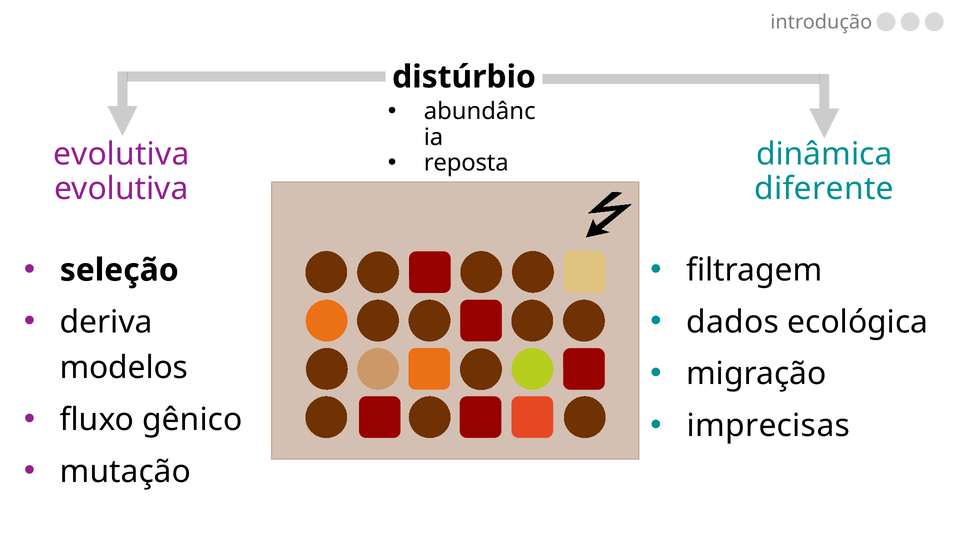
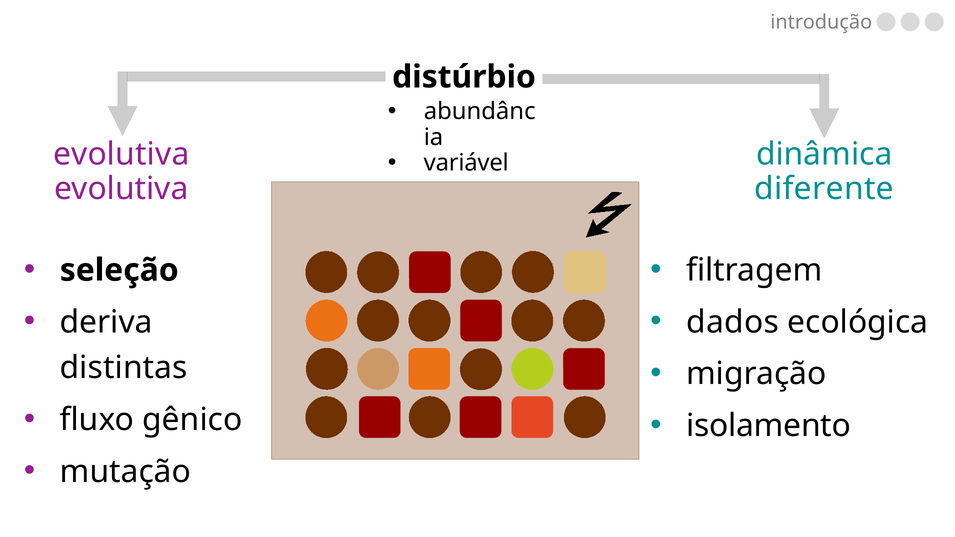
reposta: reposta -> variável
modelos: modelos -> distintas
imprecisas: imprecisas -> isolamento
